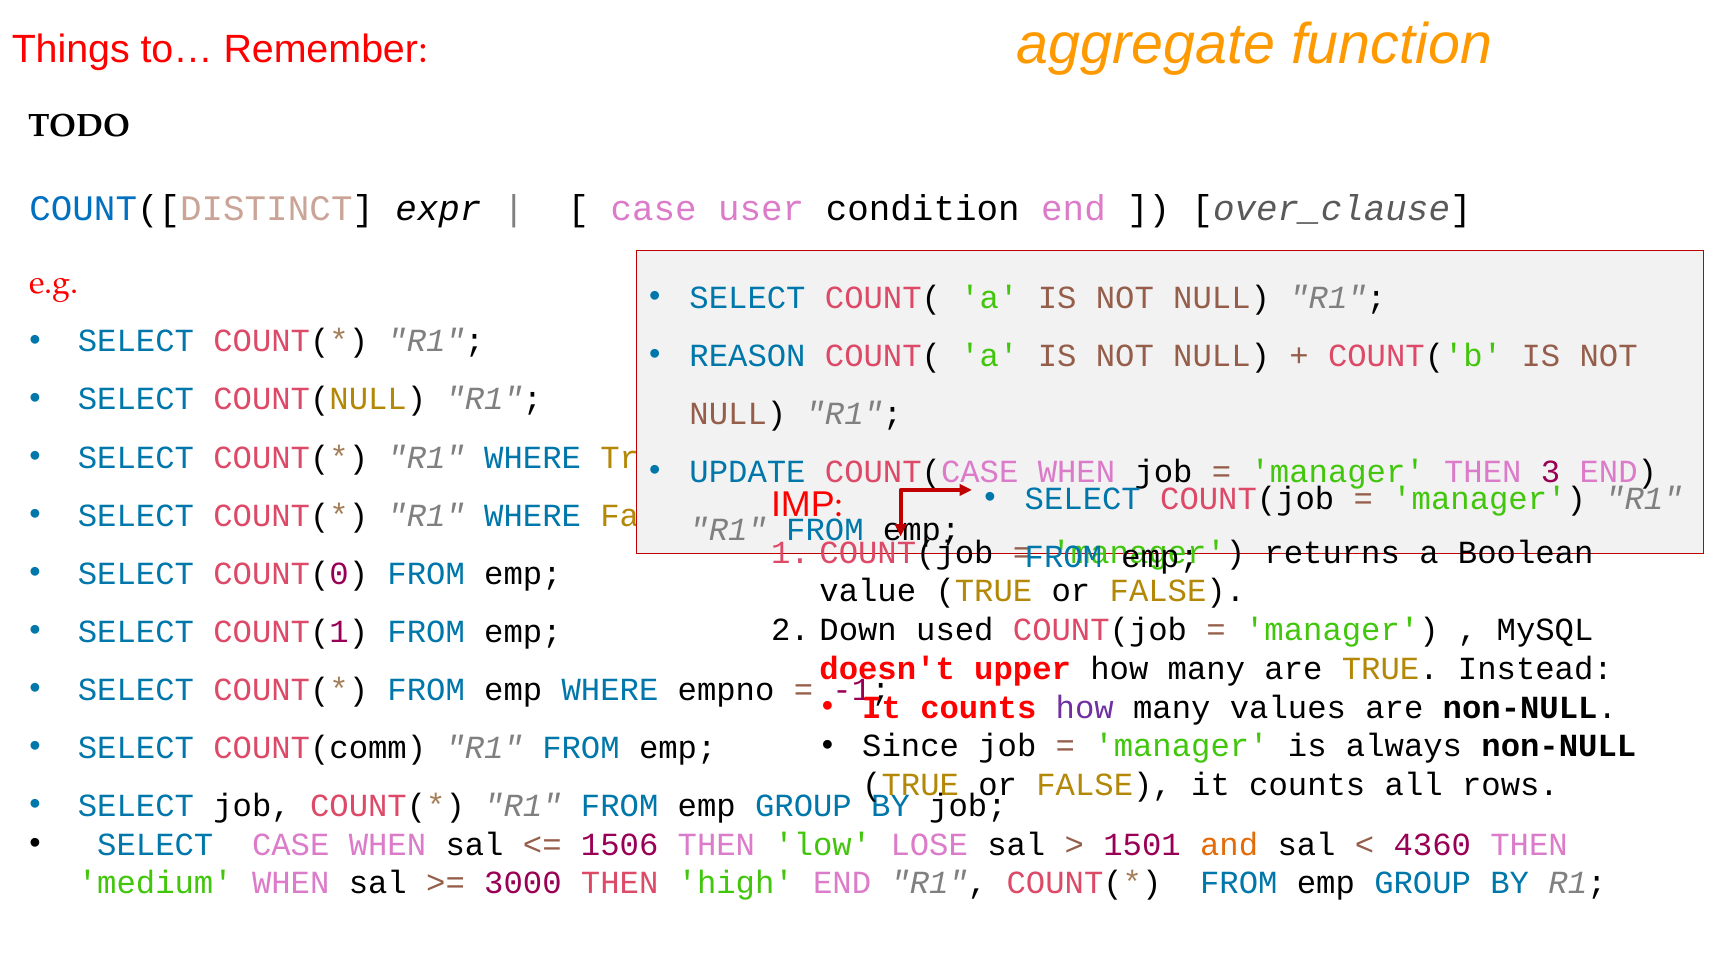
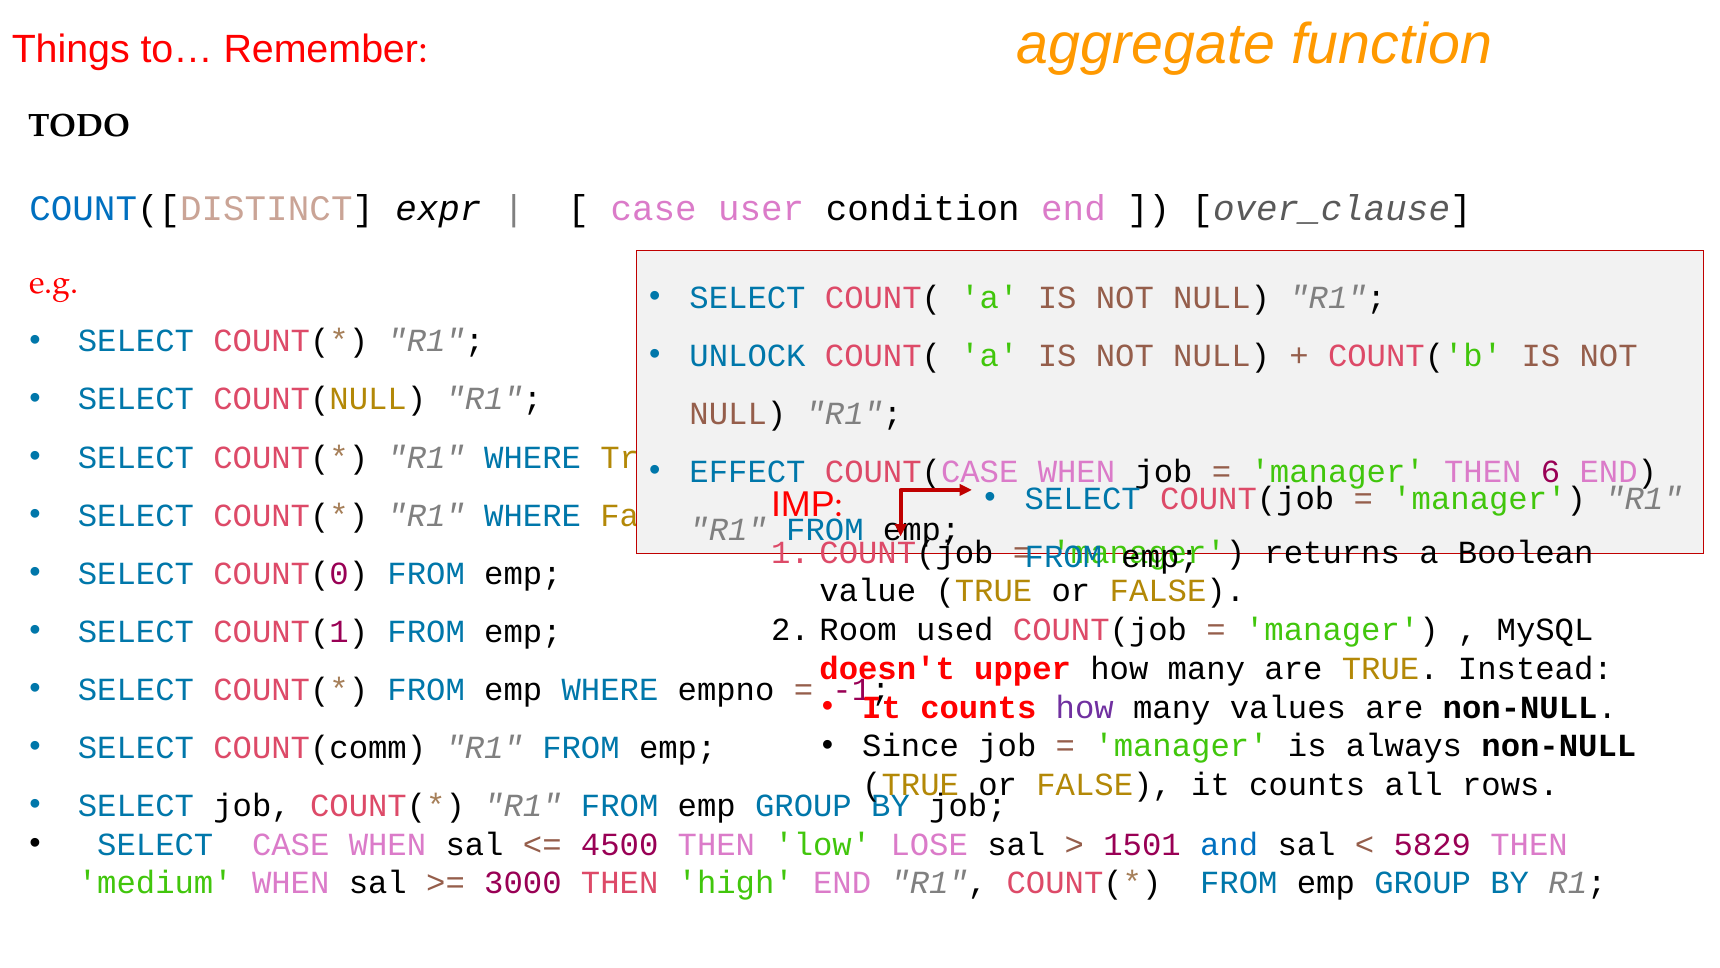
REASON: REASON -> UNLOCK
UPDATE: UPDATE -> EFFECT
3: 3 -> 6
Down: Down -> Room
1506: 1506 -> 4500
and colour: orange -> blue
4360: 4360 -> 5829
